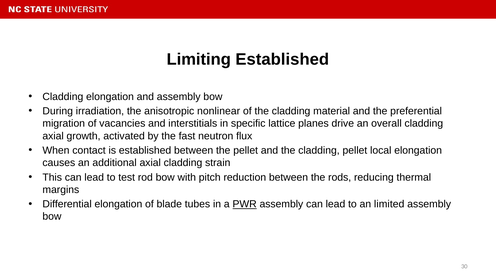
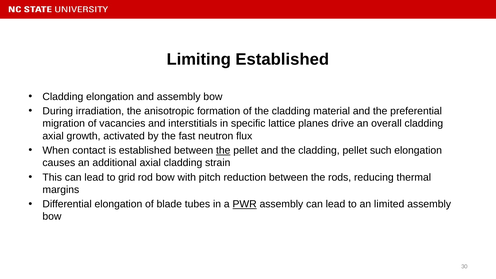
nonlinear: nonlinear -> formation
the at (223, 150) underline: none -> present
local: local -> such
test: test -> grid
